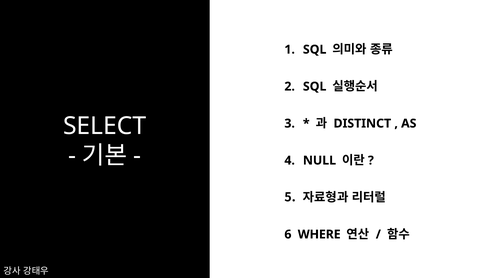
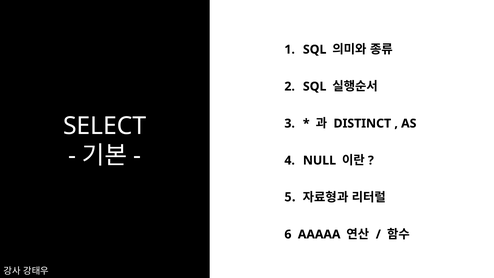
WHERE: WHERE -> AAAAA
